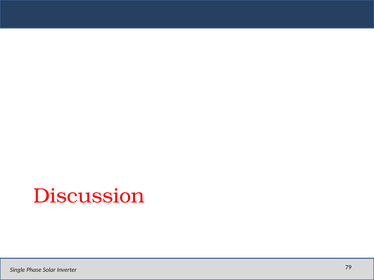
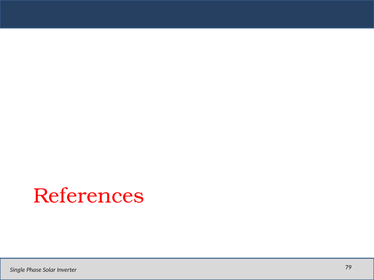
Discussion: Discussion -> References
